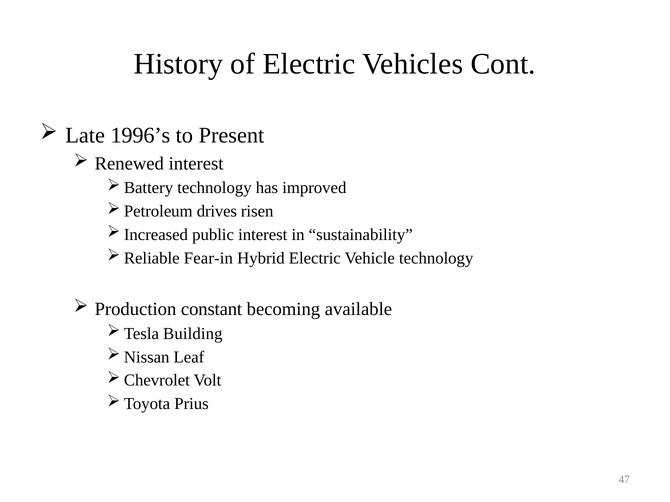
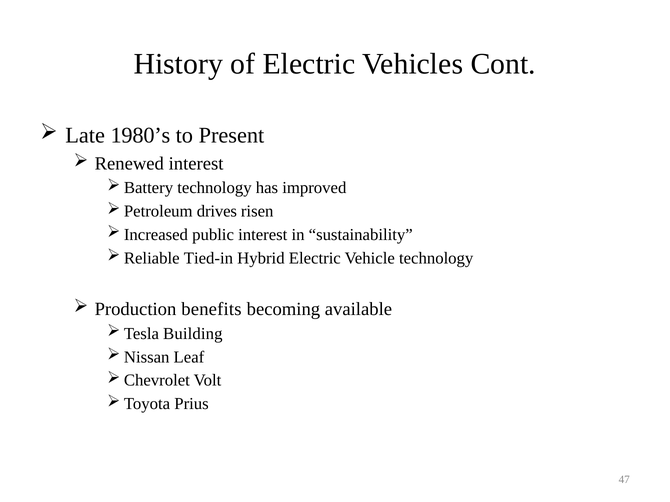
1996’s: 1996’s -> 1980’s
Fear-in: Fear-in -> Tied-in
constant: constant -> benefits
